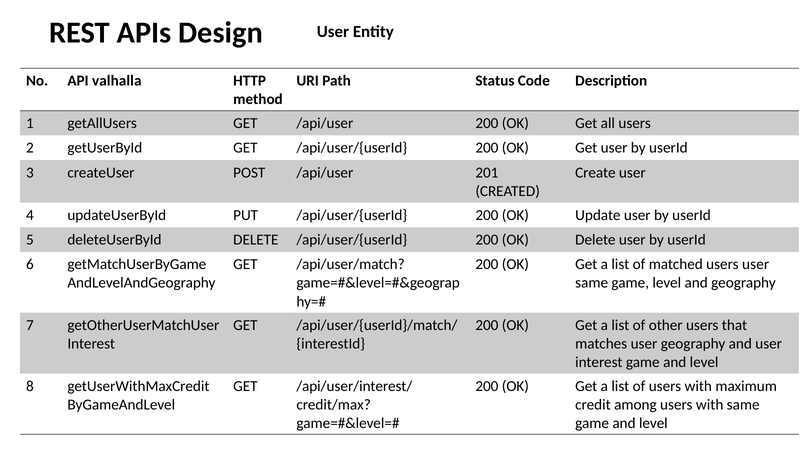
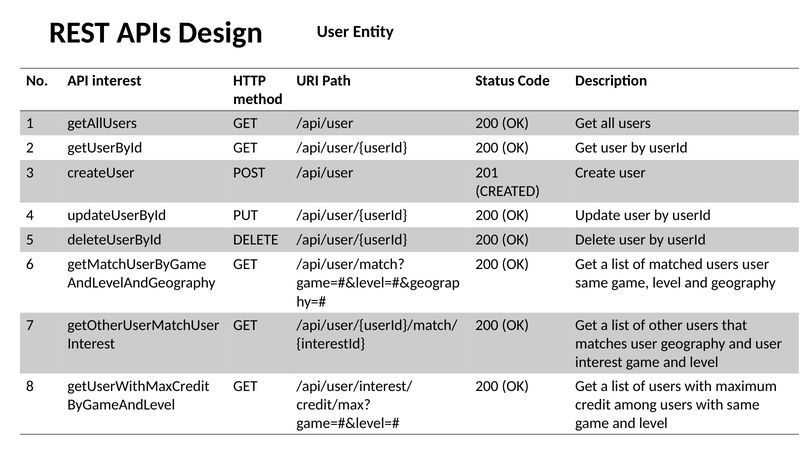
API valhalla: valhalla -> interest
